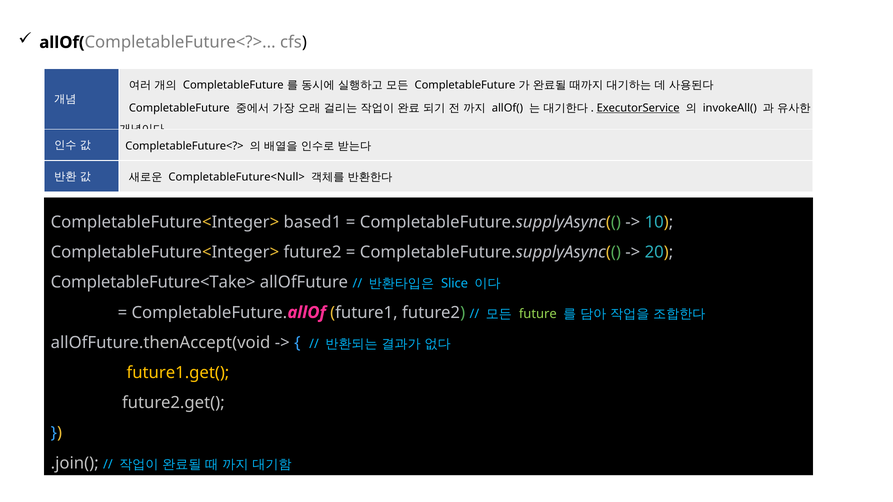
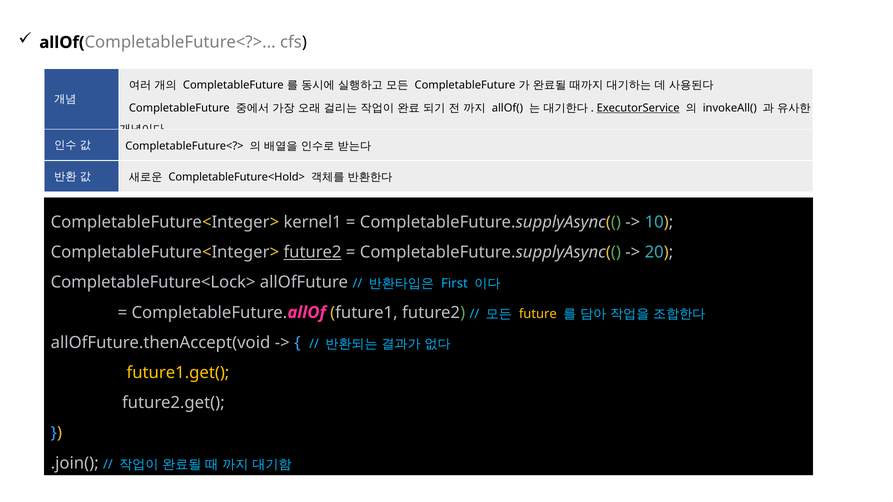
CompletableFuture<Null>: CompletableFuture<Null> -> CompletableFuture<Hold>
based1: based1 -> kernel1
future2 at (313, 252) underline: none -> present
CompletableFuture<Take>: CompletableFuture<Take> -> CompletableFuture<Lock>
Slice: Slice -> First
future colour: light green -> yellow
